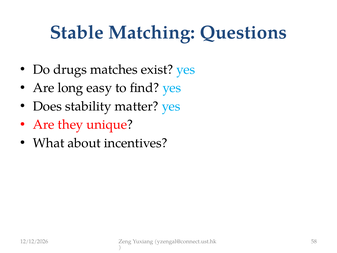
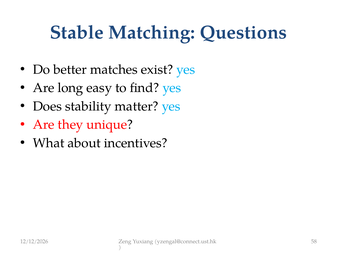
drugs: drugs -> better
